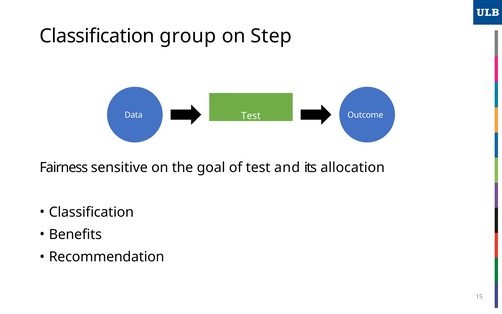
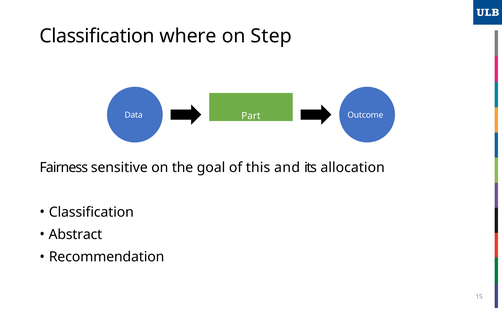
group: group -> where
Test at (251, 116): Test -> Part
of test: test -> this
Benefits: Benefits -> Abstract
